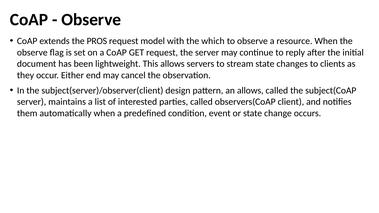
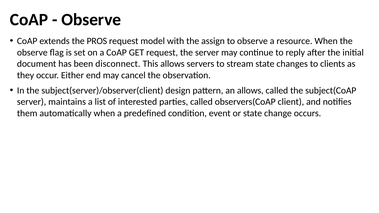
which: which -> assign
lightweight: lightweight -> disconnect
